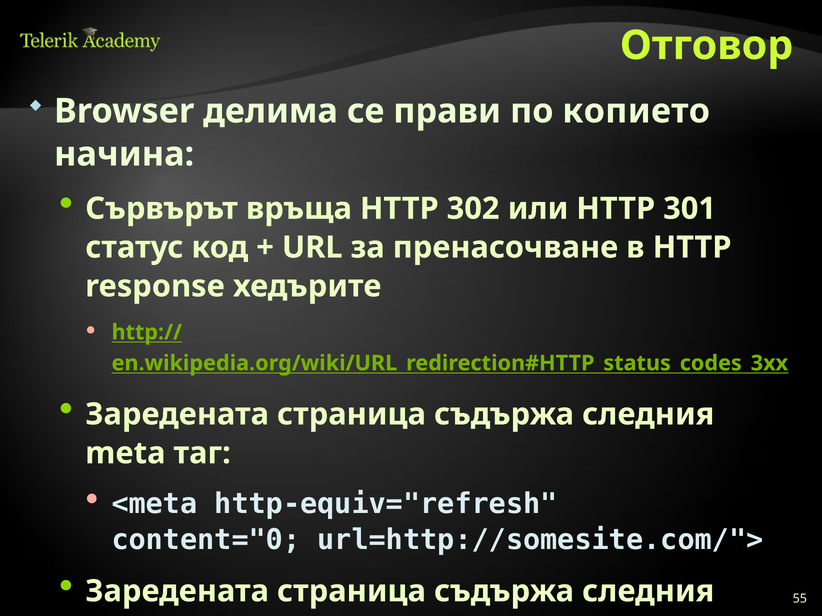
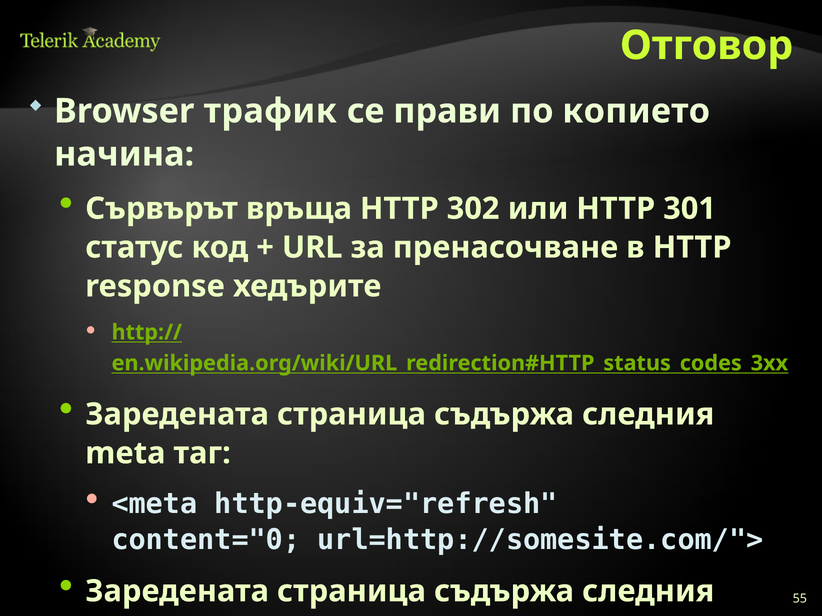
делима: делима -> трафик
